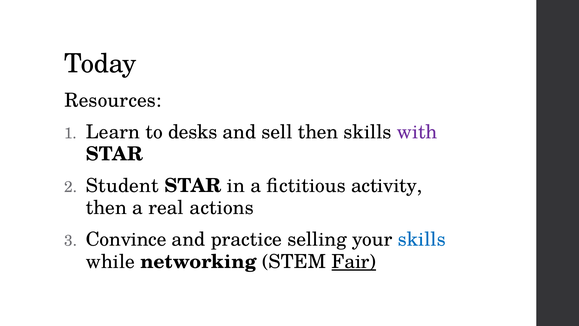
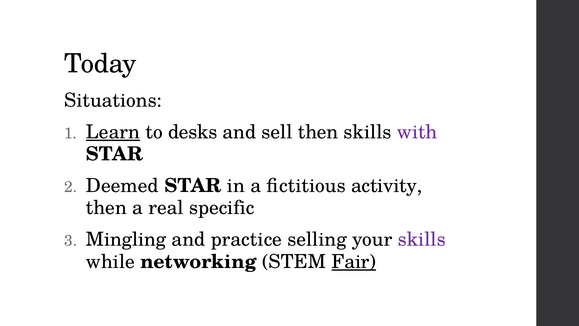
Resources: Resources -> Situations
Learn underline: none -> present
Student: Student -> Deemed
actions: actions -> specific
Convince: Convince -> Mingling
skills at (422, 239) colour: blue -> purple
